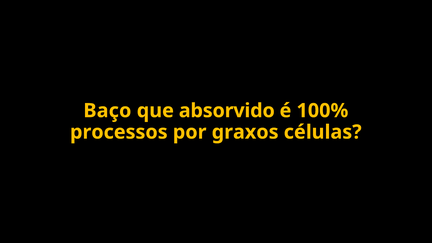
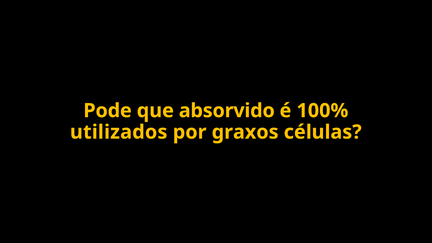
Baço: Baço -> Pode
processos: processos -> utilizados
